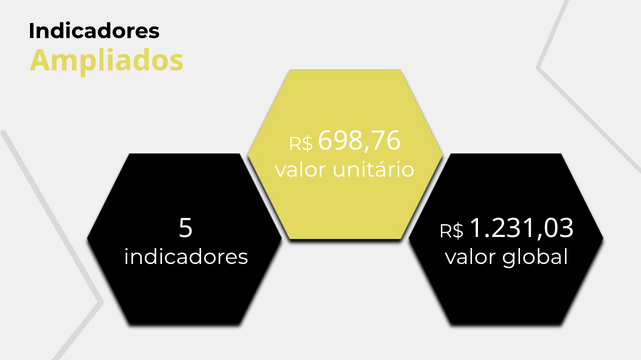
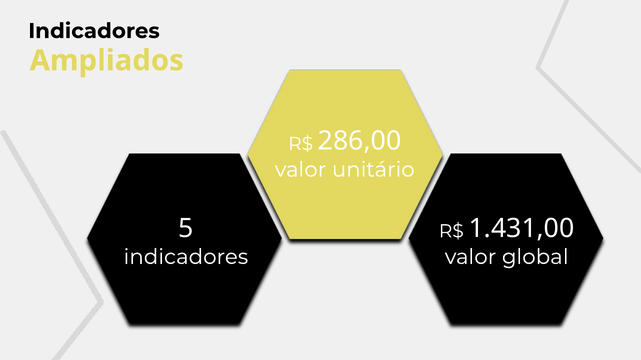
698,76: 698,76 -> 286,00
1.231,03: 1.231,03 -> 1.431,00
